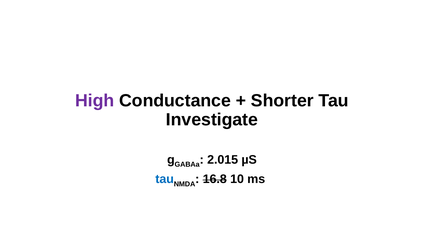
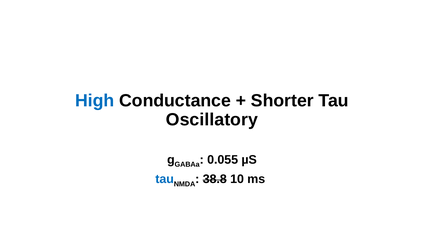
High colour: purple -> blue
Investigate: Investigate -> Oscillatory
2.015: 2.015 -> 0.055
16.8: 16.8 -> 38.8
